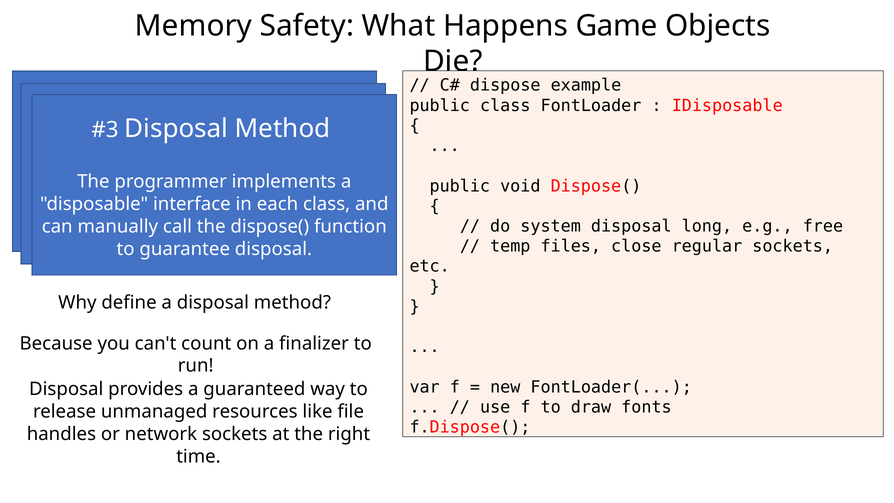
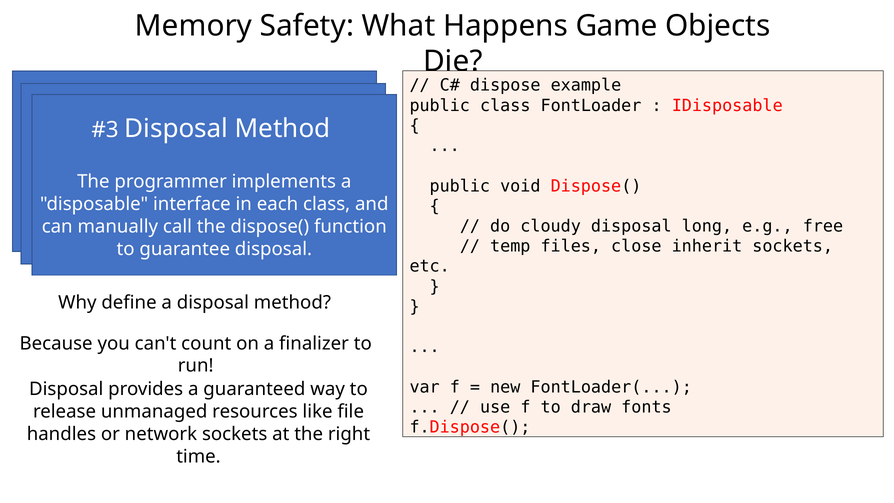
system: system -> cloudy
regular: regular -> inherit
